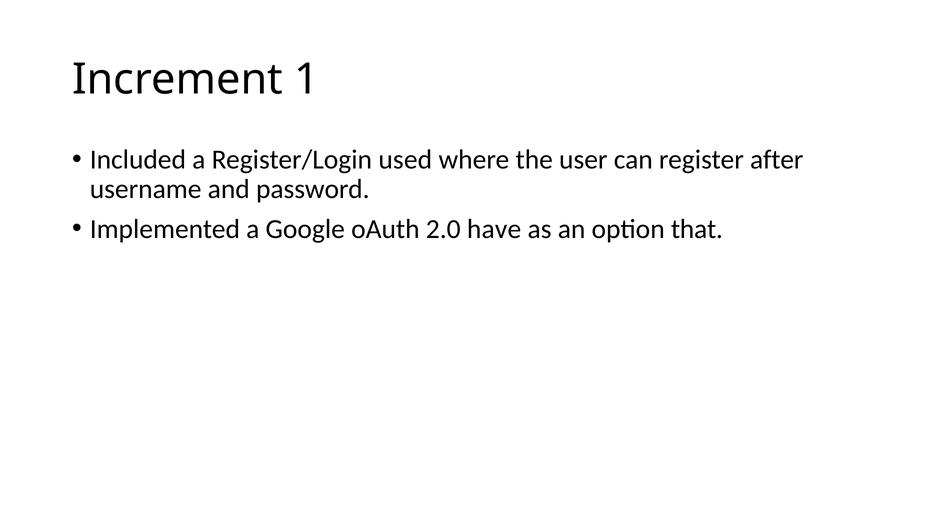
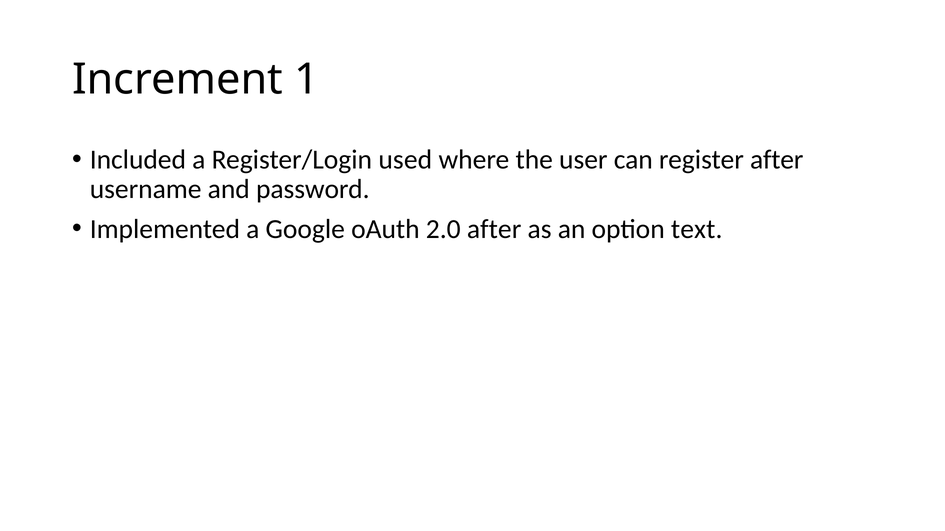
2.0 have: have -> after
that: that -> text
